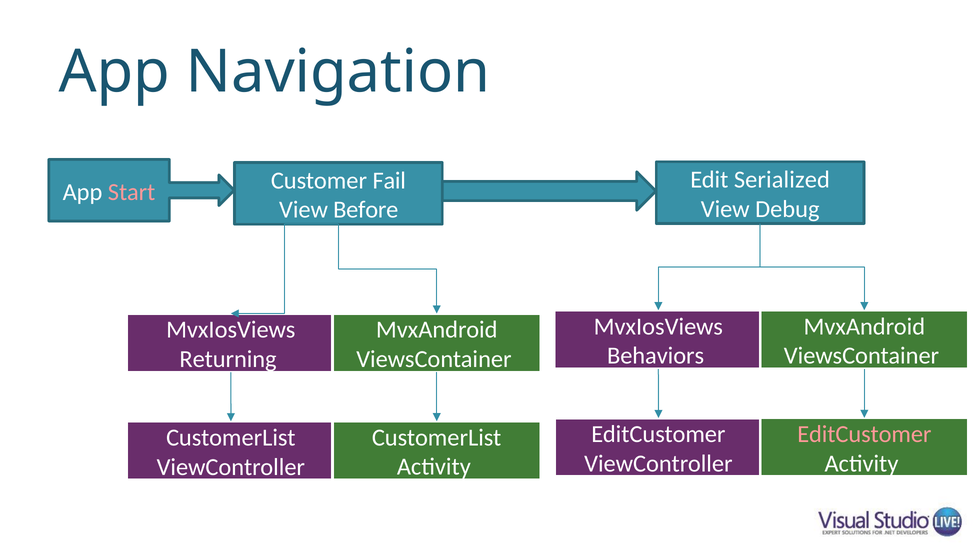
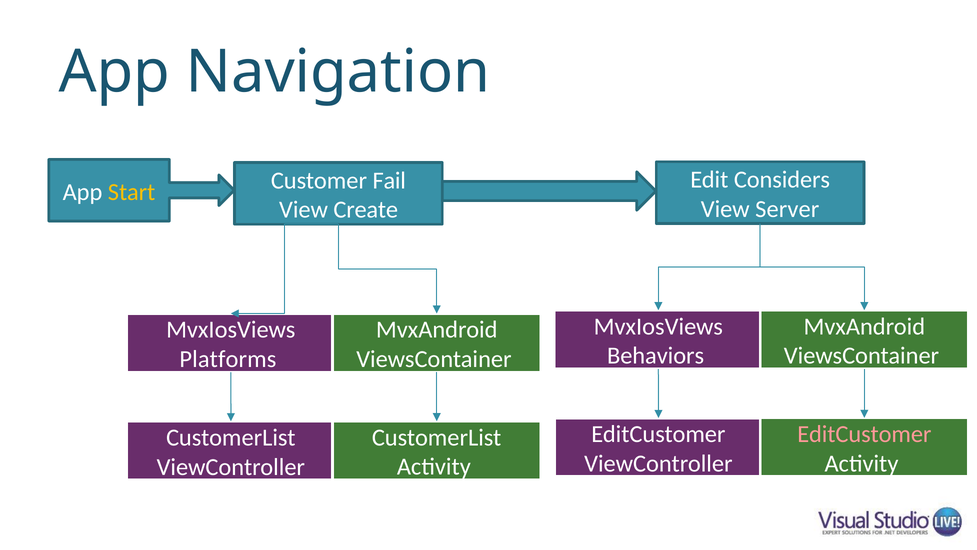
Serialized: Serialized -> Considers
Start colour: pink -> yellow
Debug: Debug -> Server
Before: Before -> Create
Returning: Returning -> Platforms
